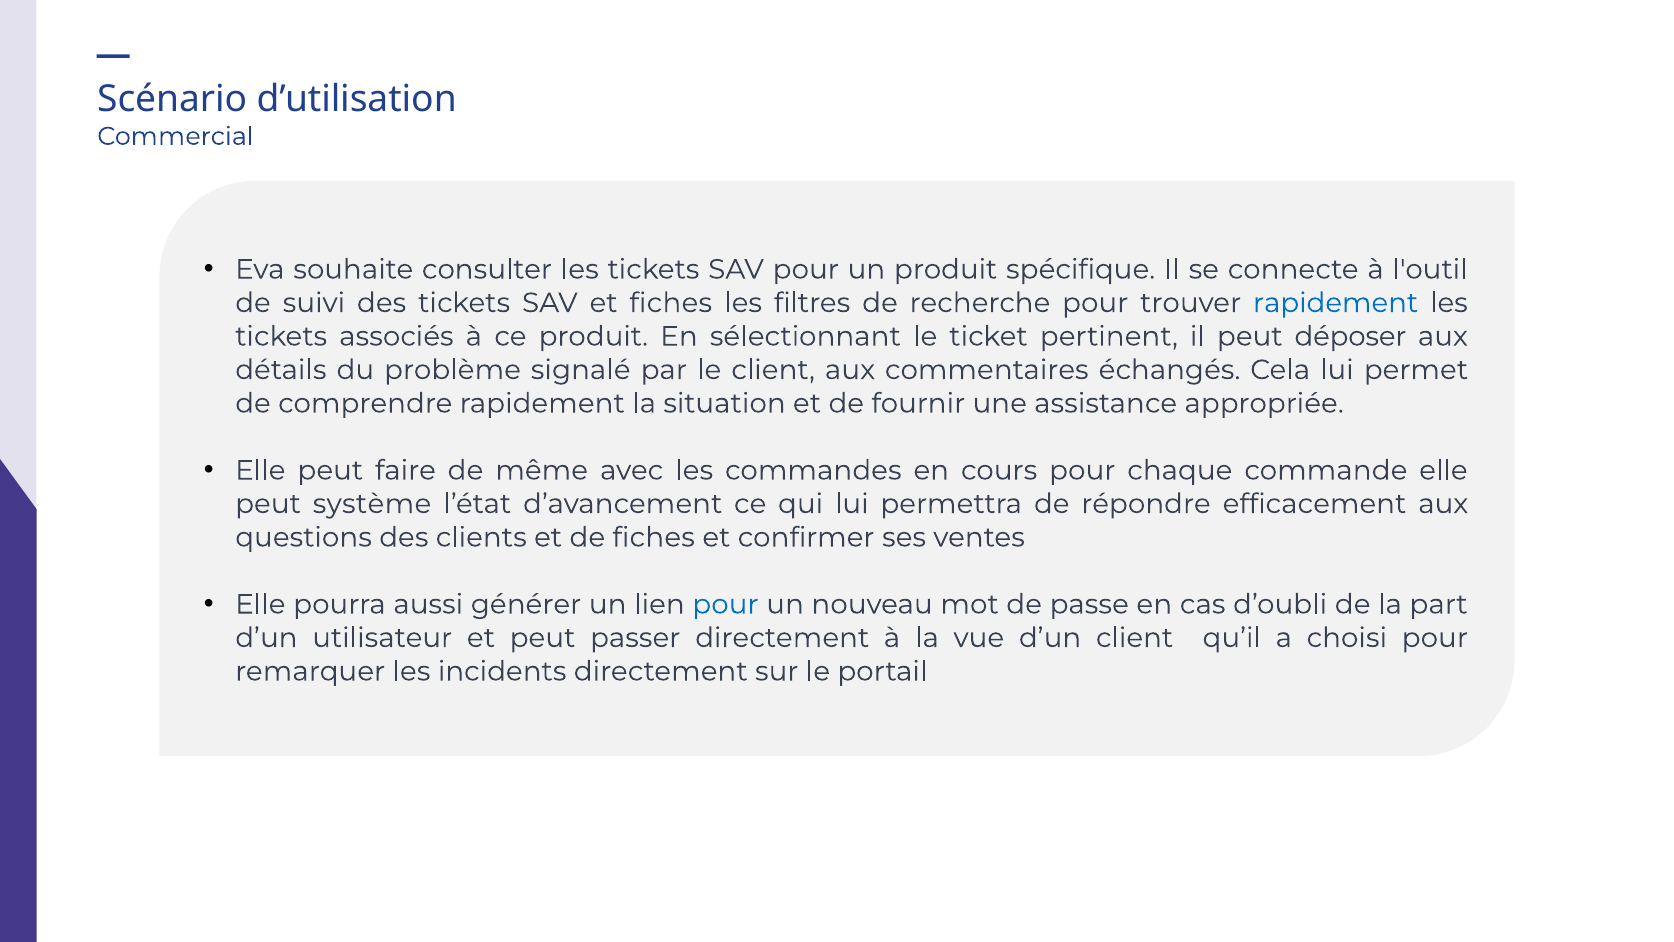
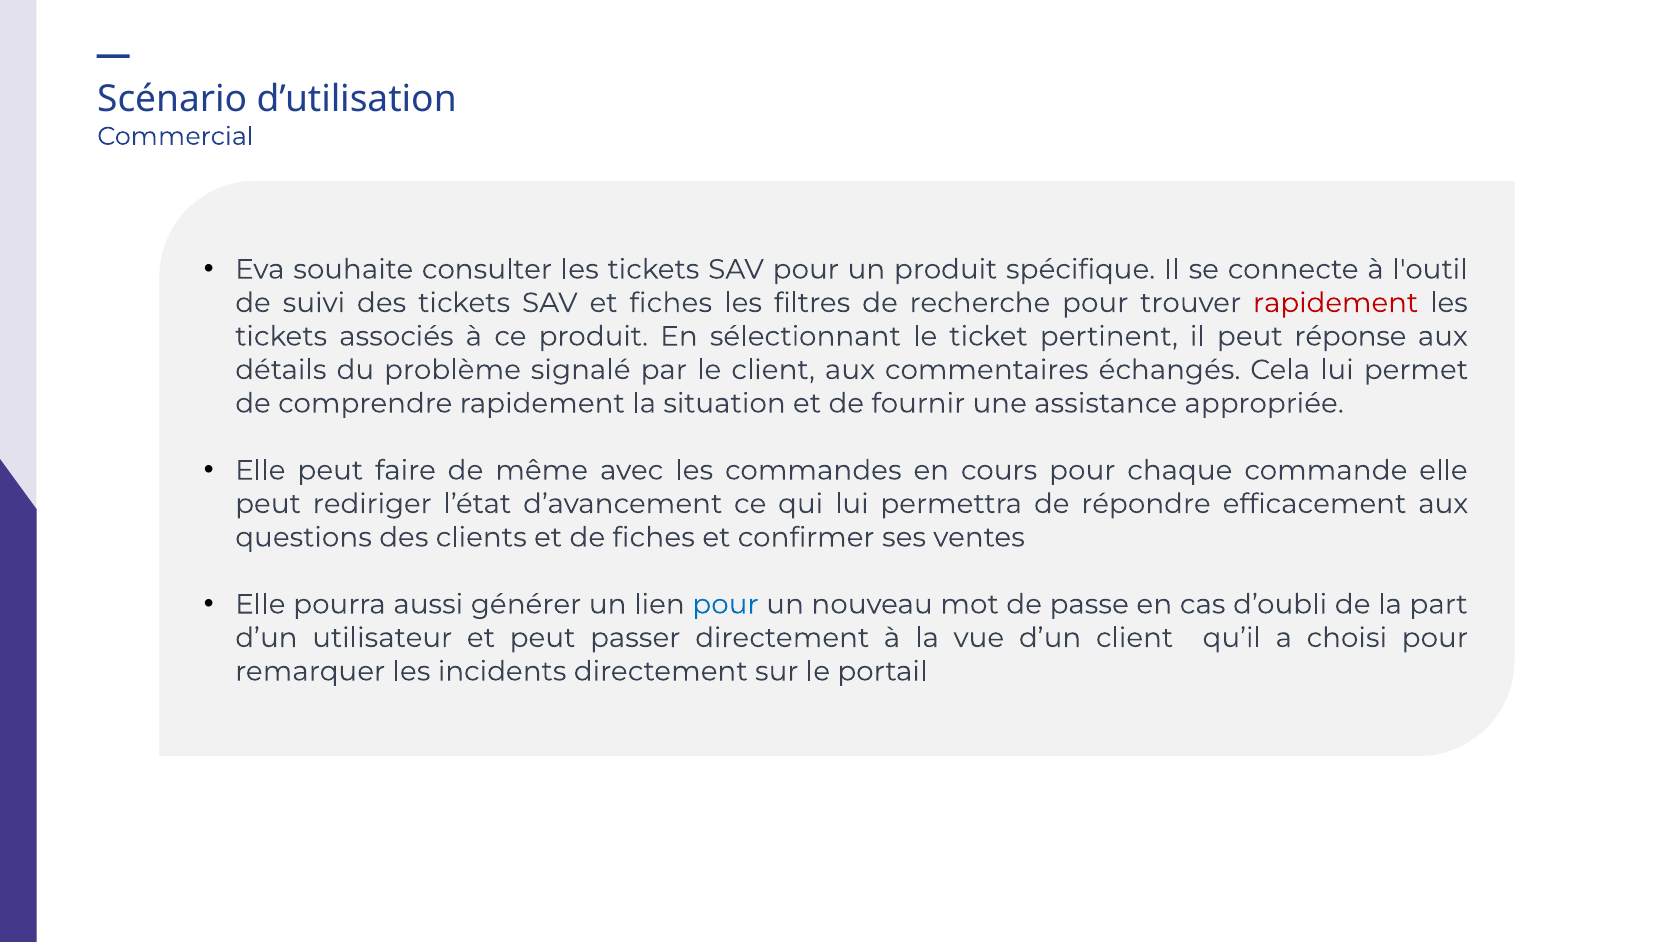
rapidement at (1336, 303) colour: blue -> red
déposer: déposer -> réponse
système: système -> rediriger
